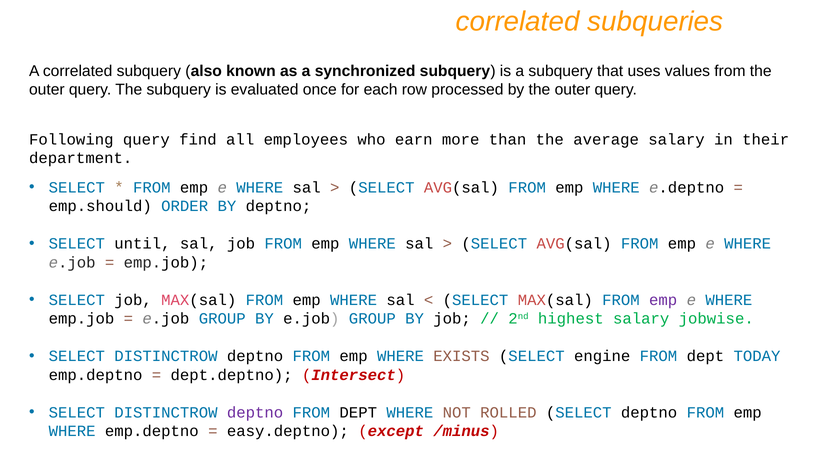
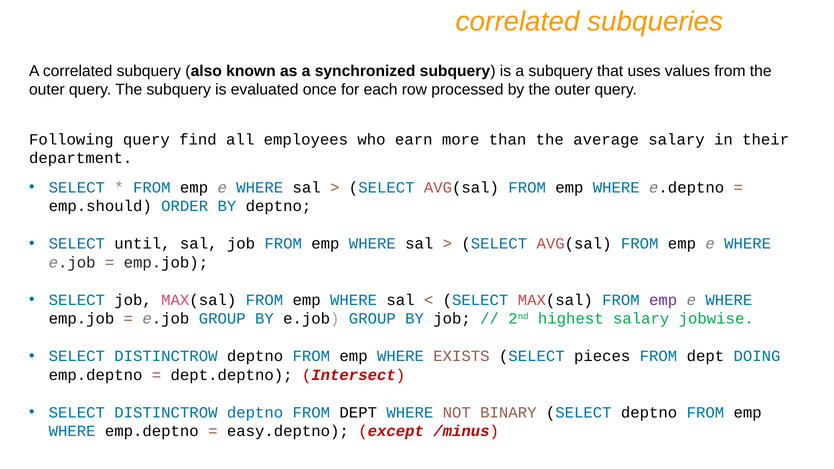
engine: engine -> pieces
TODAY: TODAY -> DOING
deptno at (255, 413) colour: purple -> blue
ROLLED: ROLLED -> BINARY
